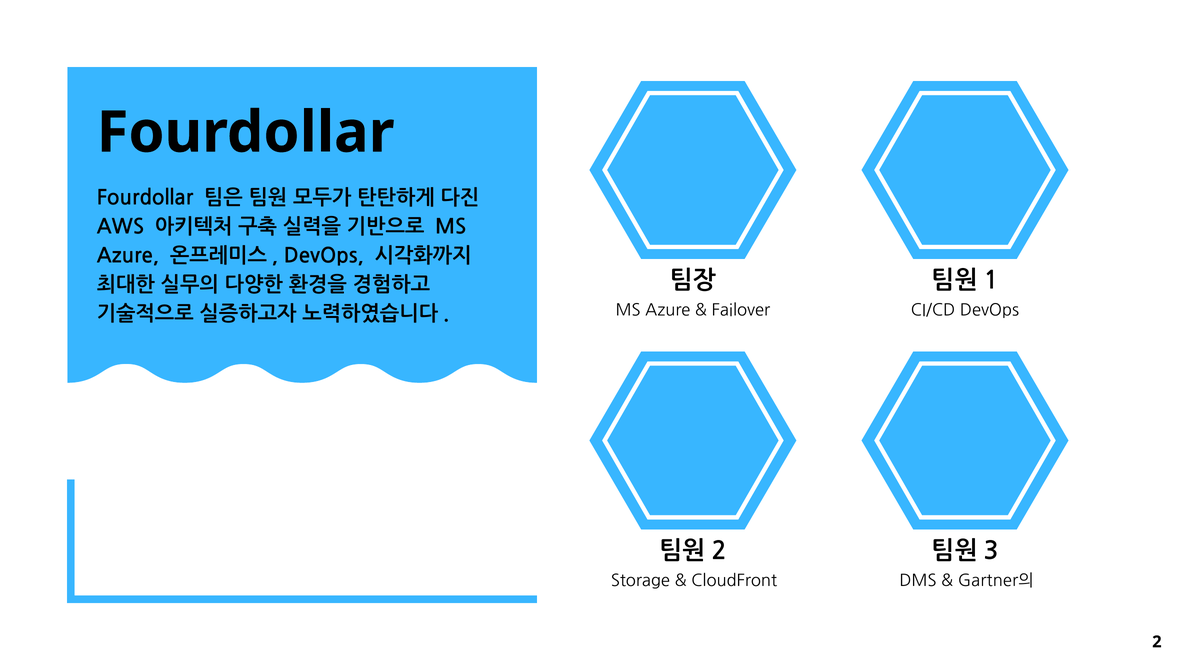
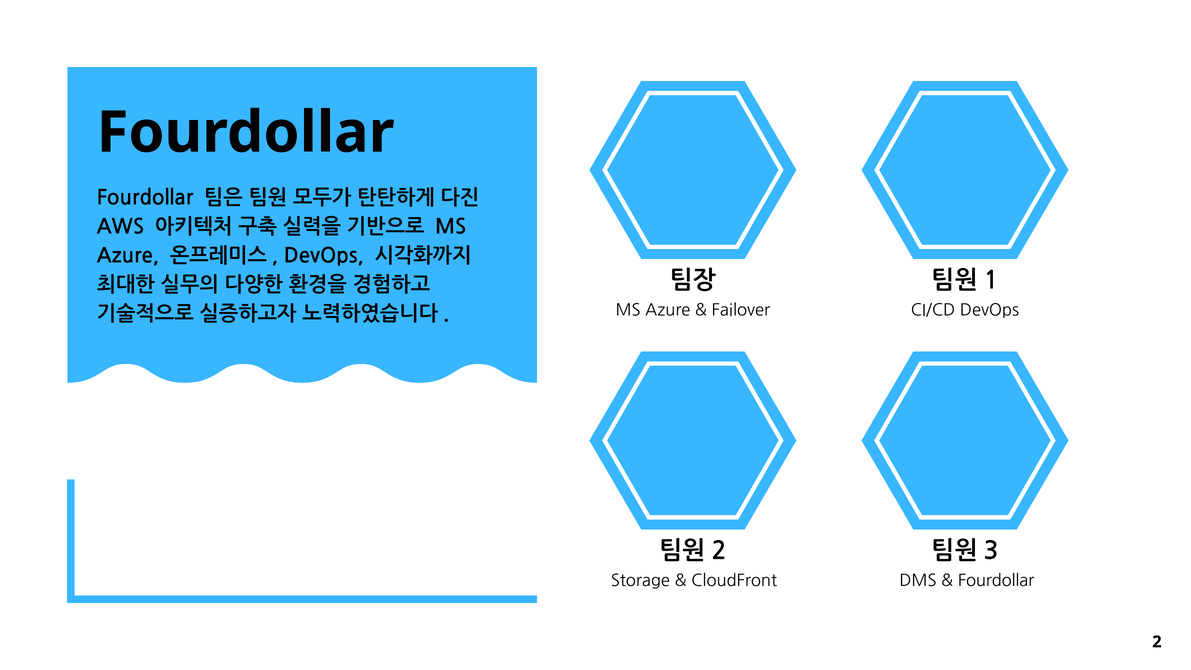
Gartner의 at (996, 580): Gartner의 -> Fourdollar
